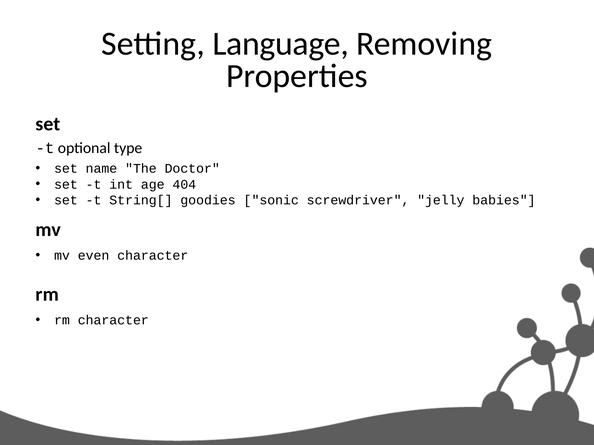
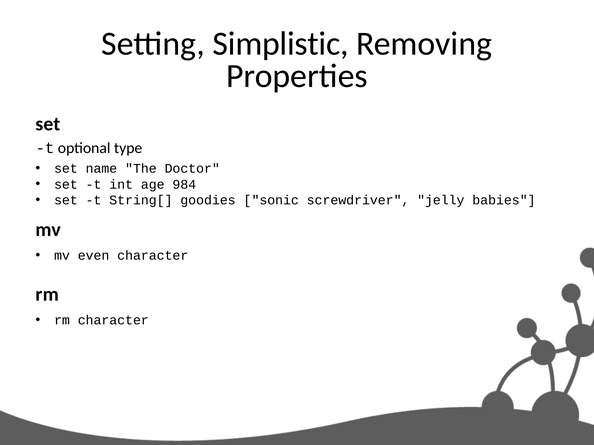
Language: Language -> Simplistic
404: 404 -> 984
